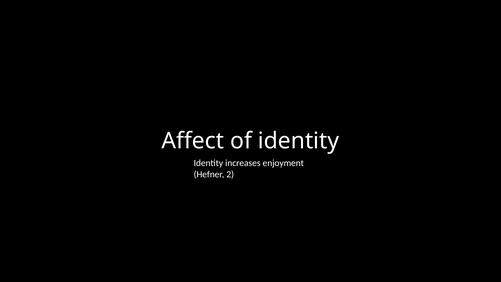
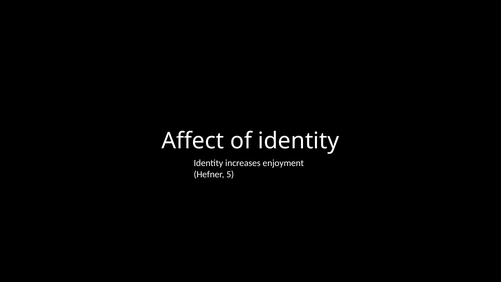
2: 2 -> 5
